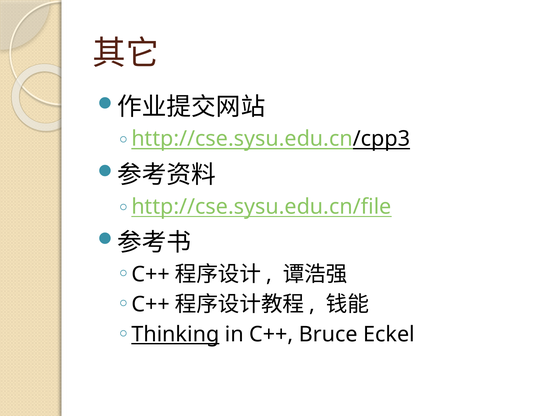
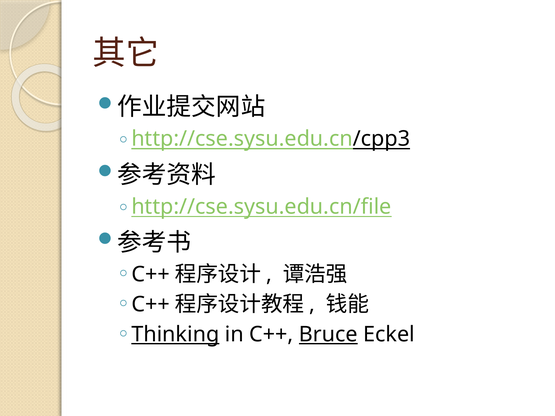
Bruce underline: none -> present
